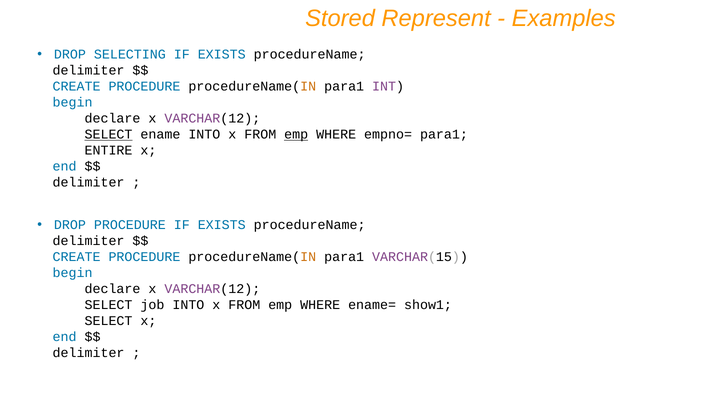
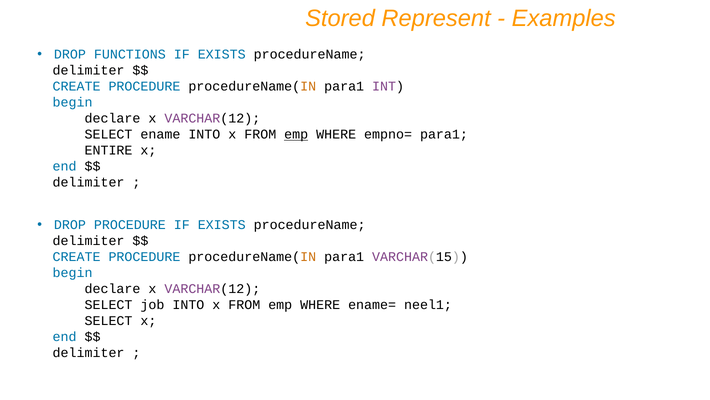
SELECTING: SELECTING -> FUNCTIONS
SELECT at (109, 134) underline: present -> none
show1: show1 -> neel1
